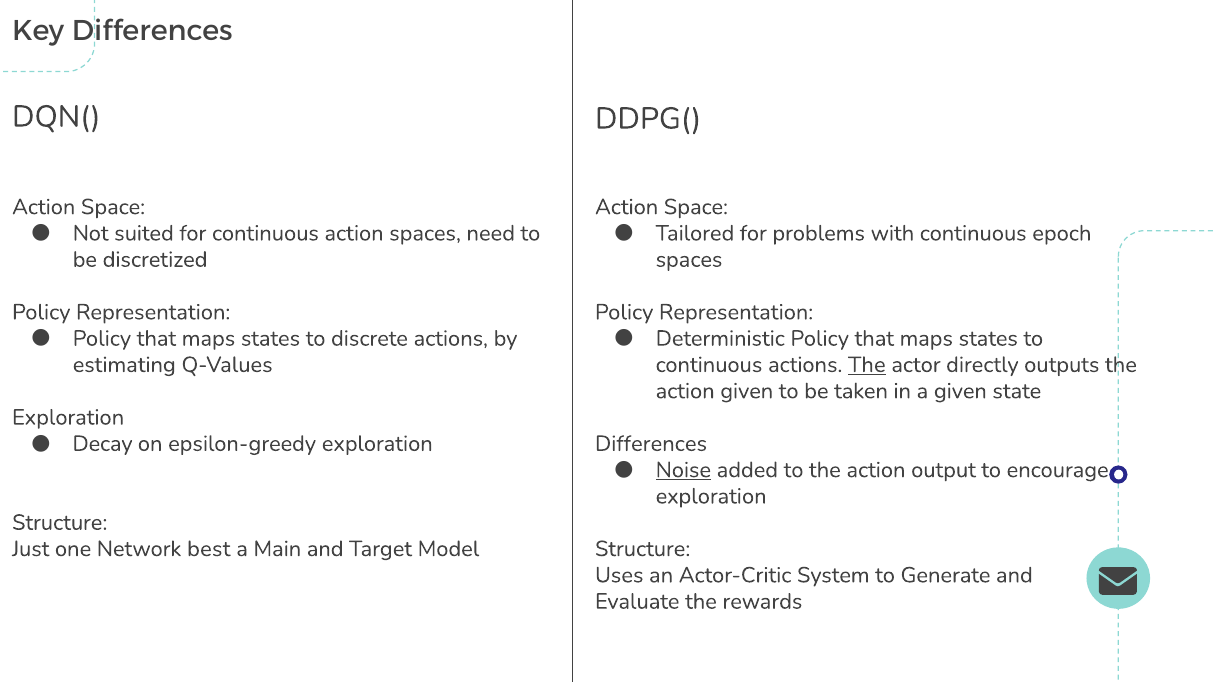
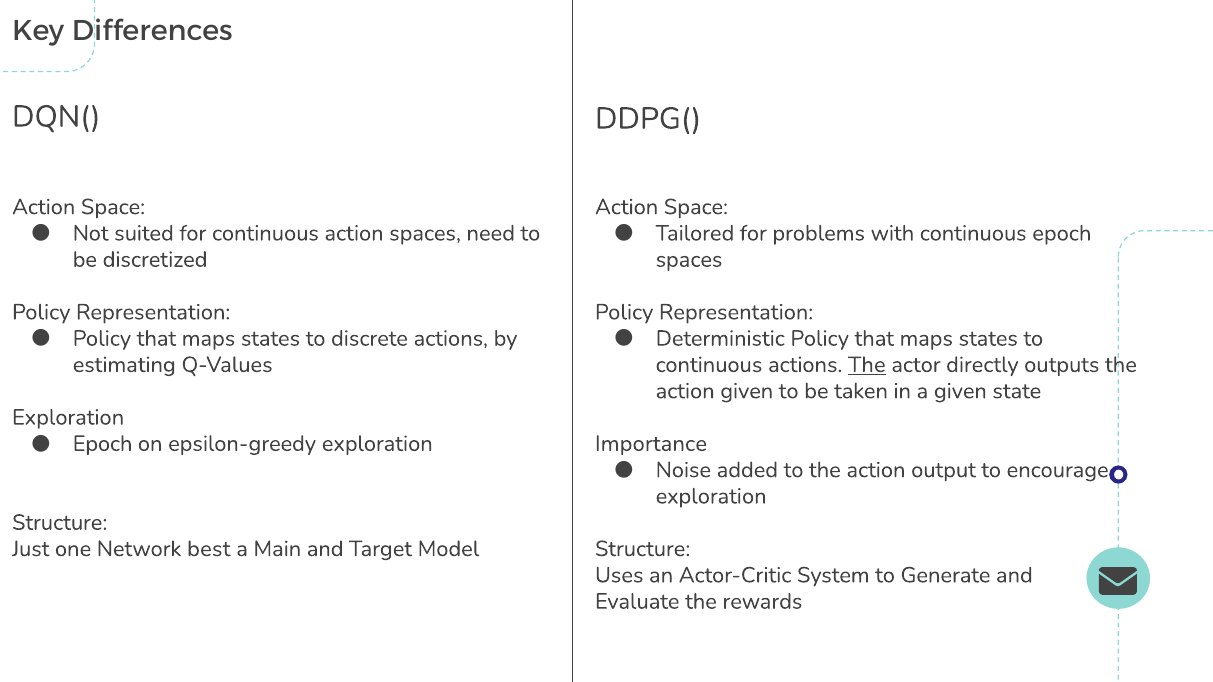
Decay at (103, 444): Decay -> Epoch
Differences at (651, 444): Differences -> Importance
Noise underline: present -> none
